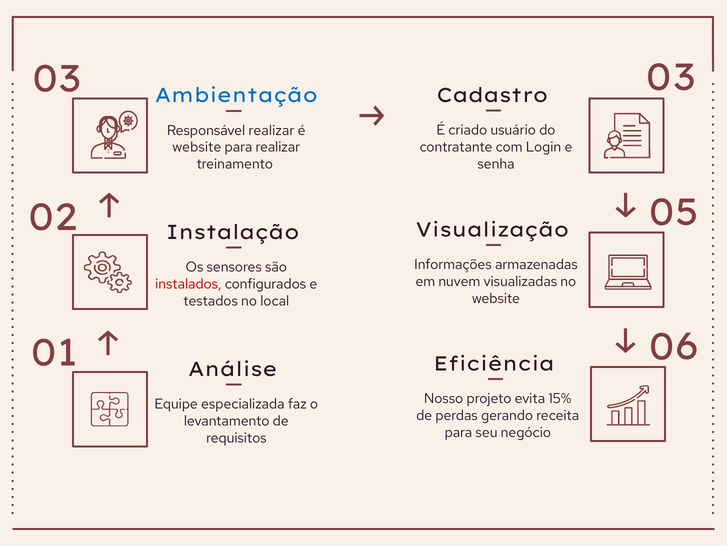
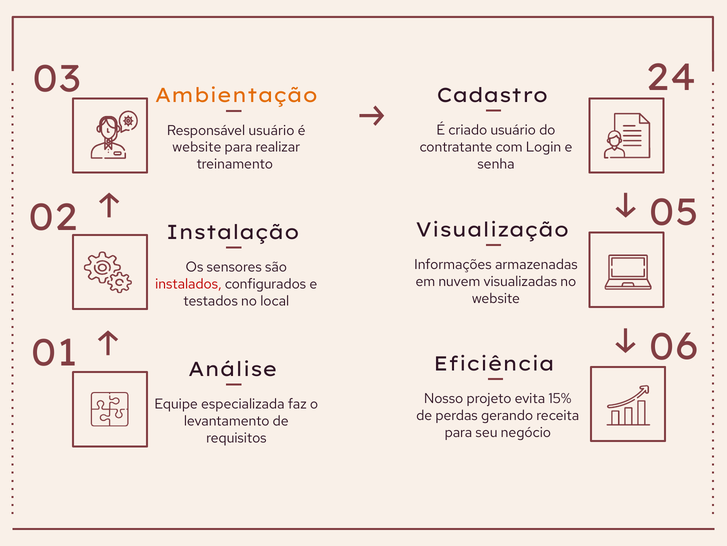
03 03: 03 -> 24
Ambientação colour: blue -> orange
Responsável realizar: realizar -> usuário
